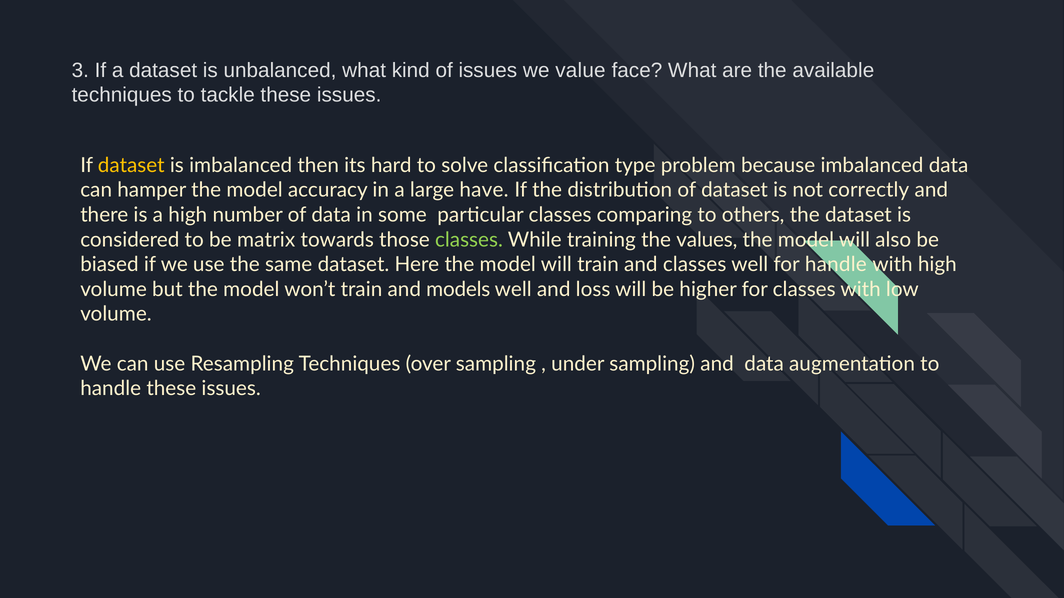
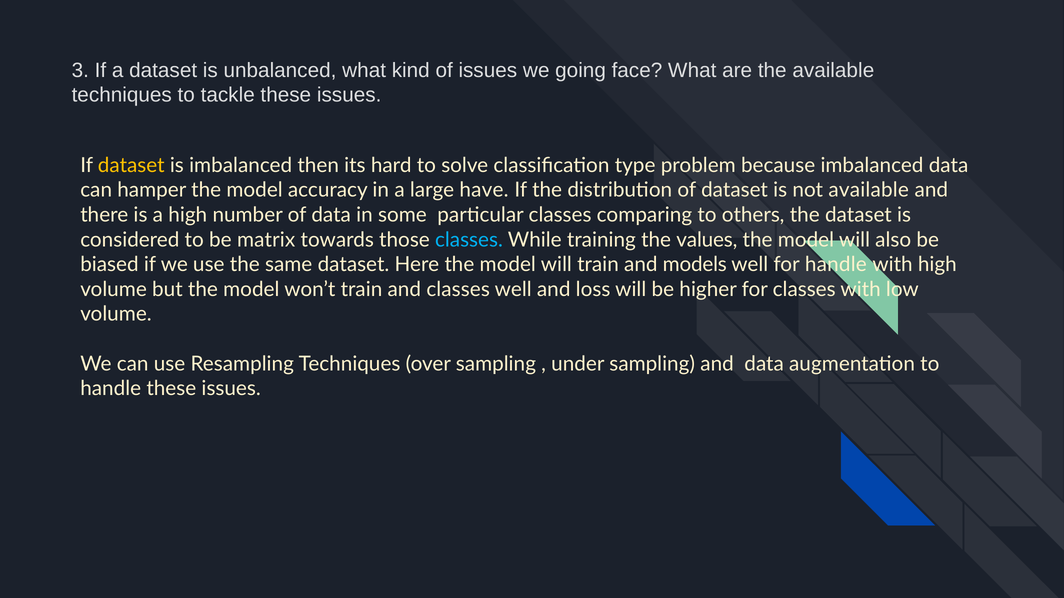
value: value -> going
not correctly: correctly -> available
classes at (469, 240) colour: light green -> light blue
and classes: classes -> models
and models: models -> classes
